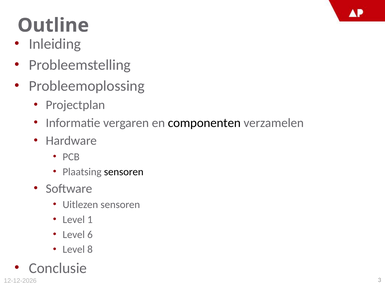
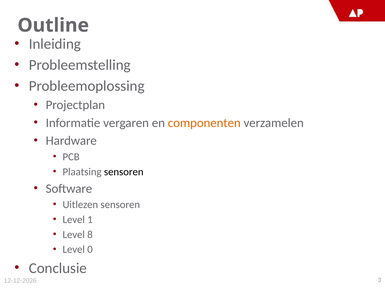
componenten colour: black -> orange
6: 6 -> 8
8: 8 -> 0
